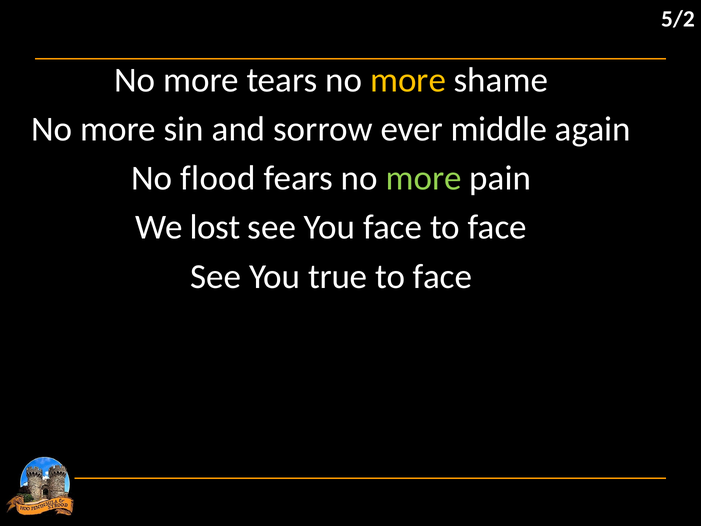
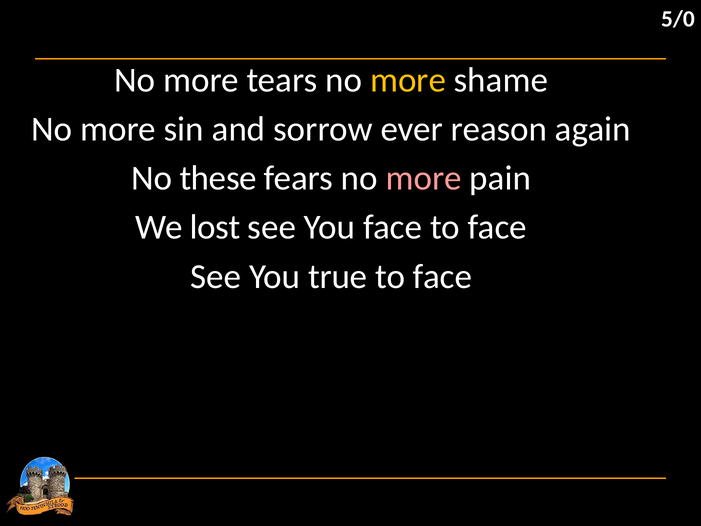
5/2: 5/2 -> 5/0
middle: middle -> reason
flood: flood -> these
more at (424, 178) colour: light green -> pink
